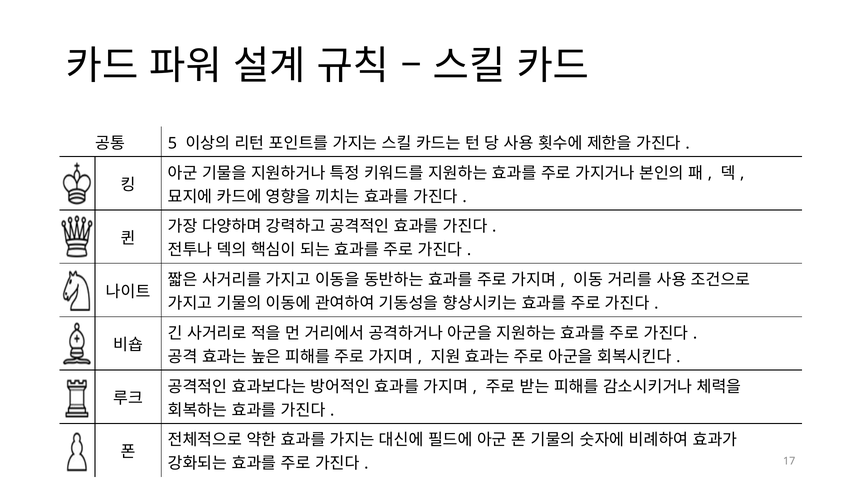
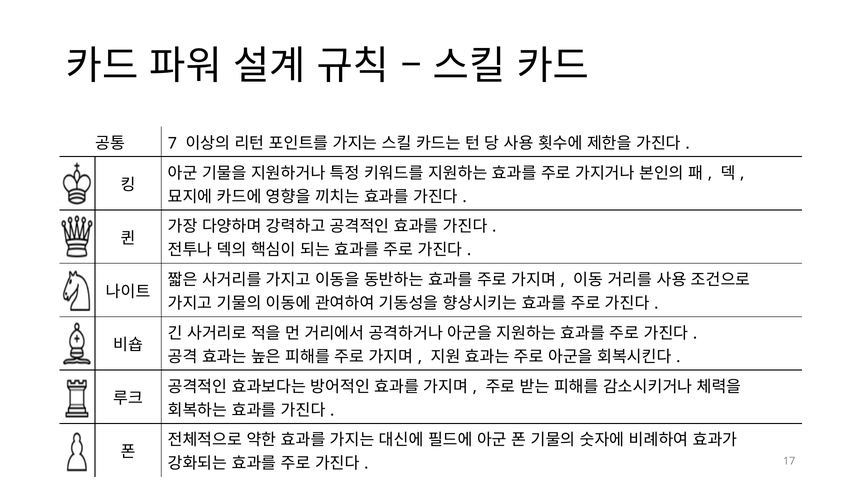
5: 5 -> 7
